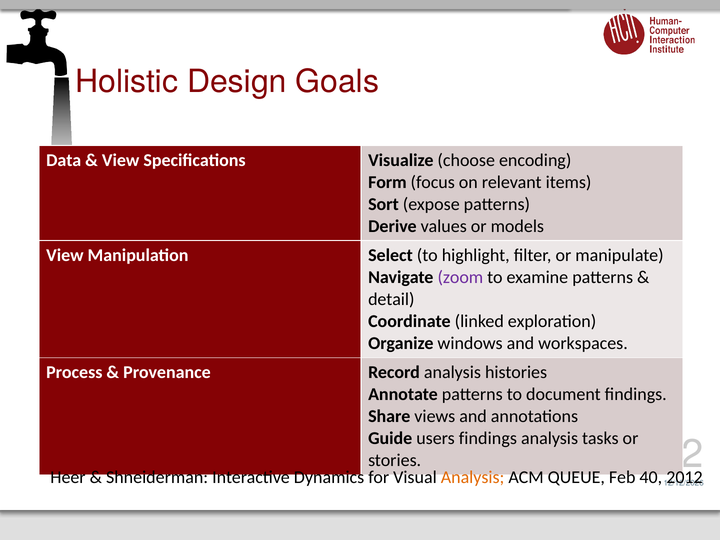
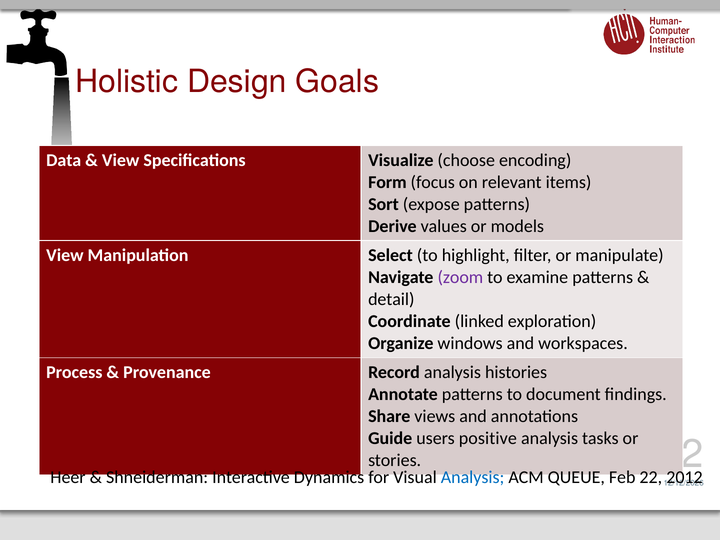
users findings: findings -> positive
Analysis at (473, 477) colour: orange -> blue
40: 40 -> 22
